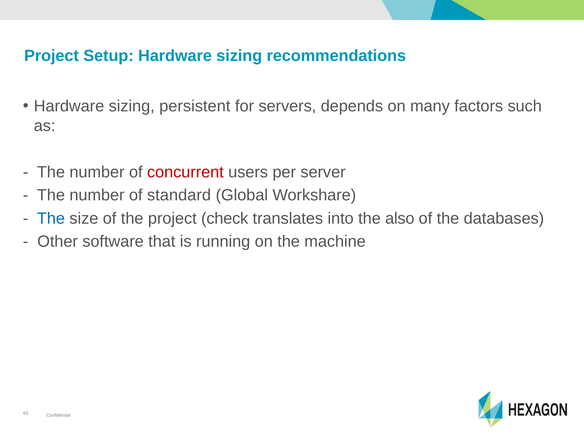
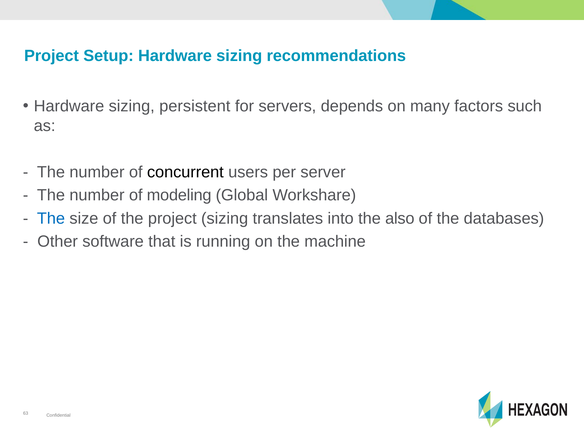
concurrent colour: red -> black
standard: standard -> modeling
project check: check -> sizing
